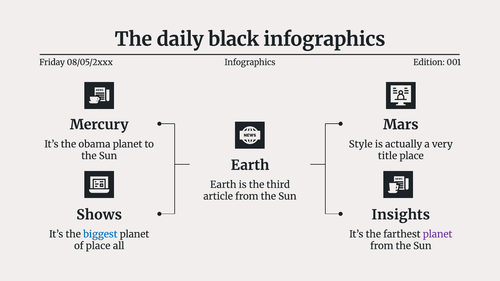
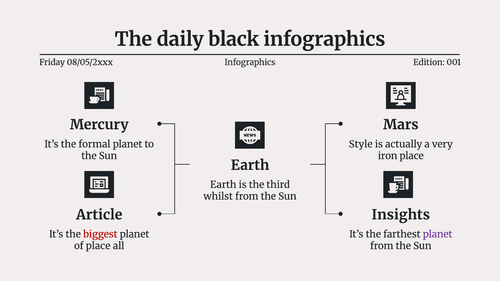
obama: obama -> formal
title: title -> iron
article: article -> whilst
Shows: Shows -> Article
biggest colour: blue -> red
